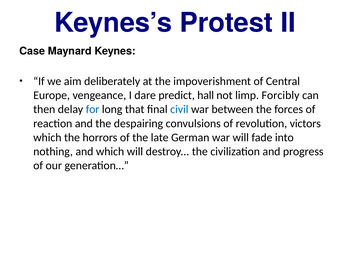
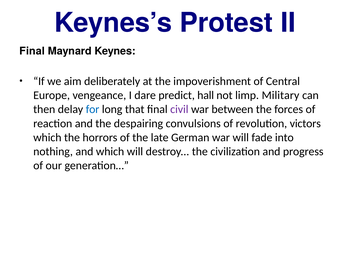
Case at (32, 51): Case -> Final
Forcibly: Forcibly -> Military
civil colour: blue -> purple
